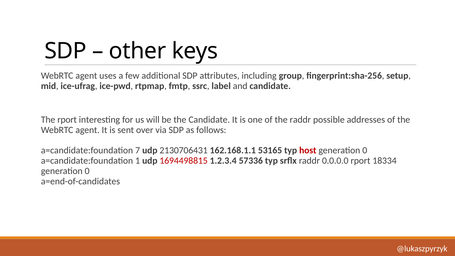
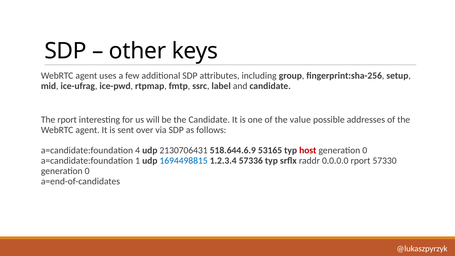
the raddr: raddr -> value
7: 7 -> 4
162.168.1.1: 162.168.1.1 -> 518.644.6.9
1694498815 colour: red -> blue
18334: 18334 -> 57330
